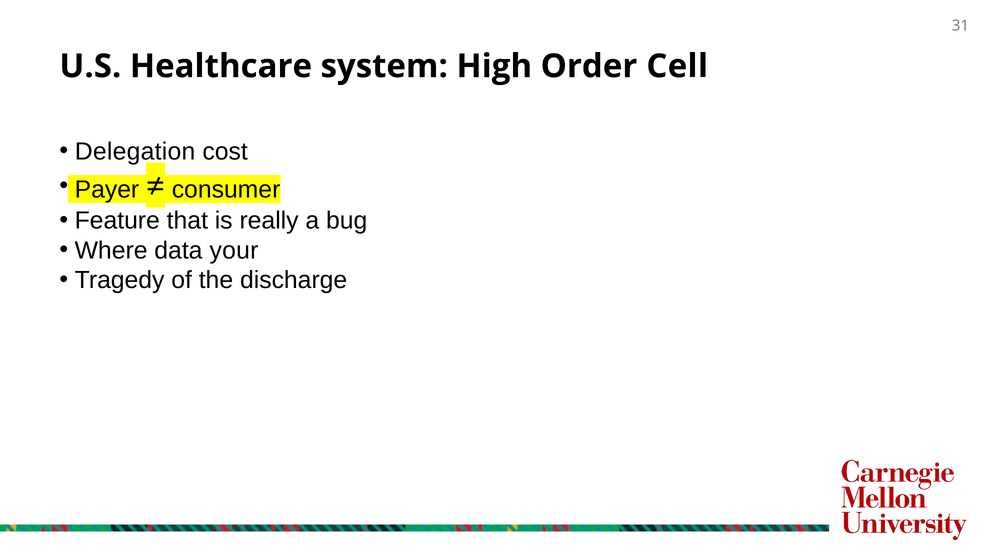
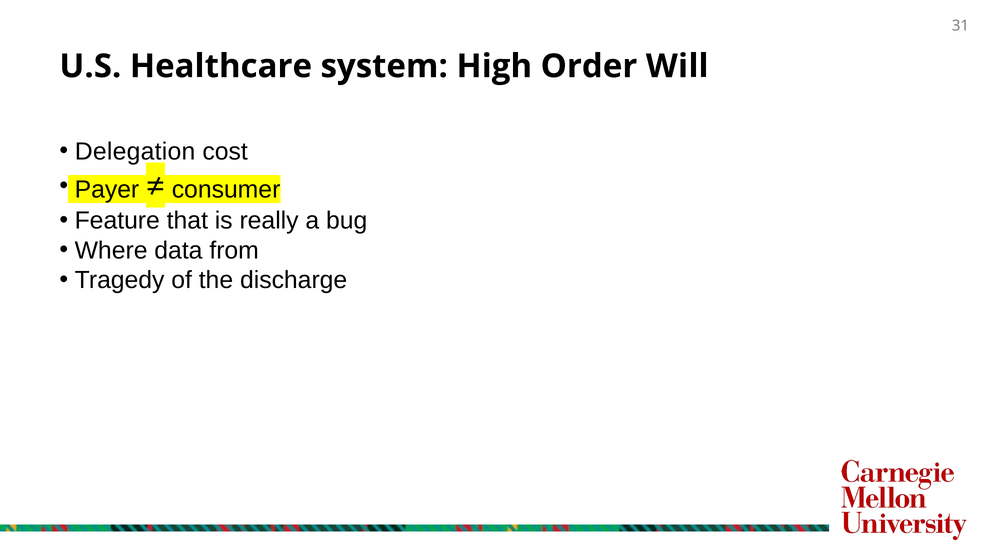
Cell: Cell -> Will
your: your -> from
